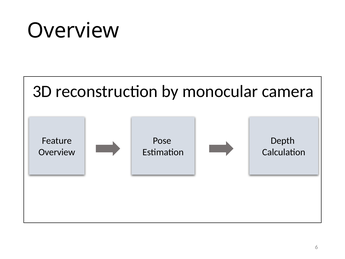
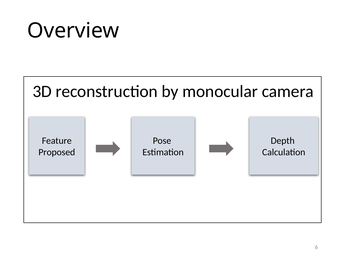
Overview at (57, 152): Overview -> Proposed
